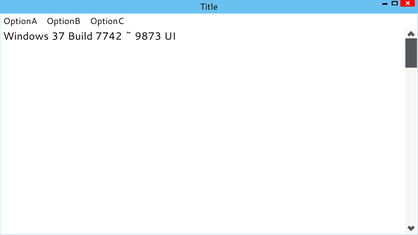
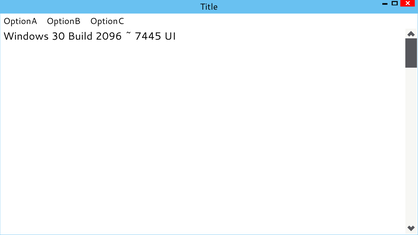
37: 37 -> 30
7742: 7742 -> 2096
9873: 9873 -> 7445
